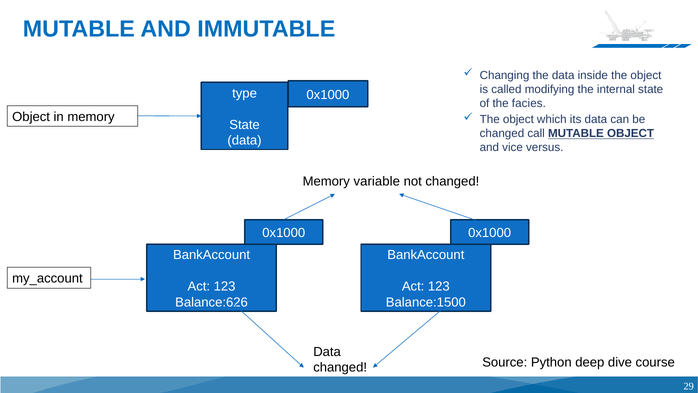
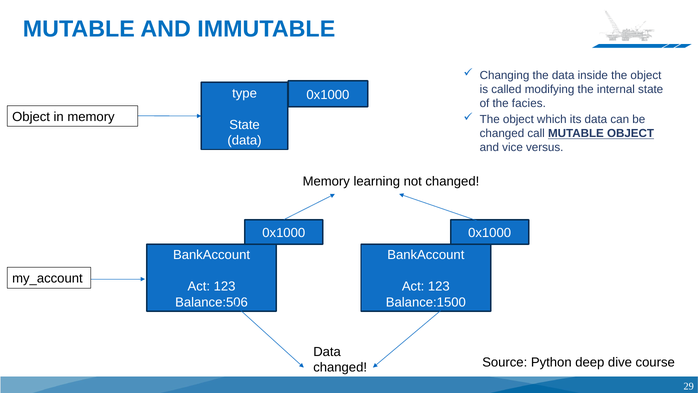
variable: variable -> learning
Balance:626: Balance:626 -> Balance:506
